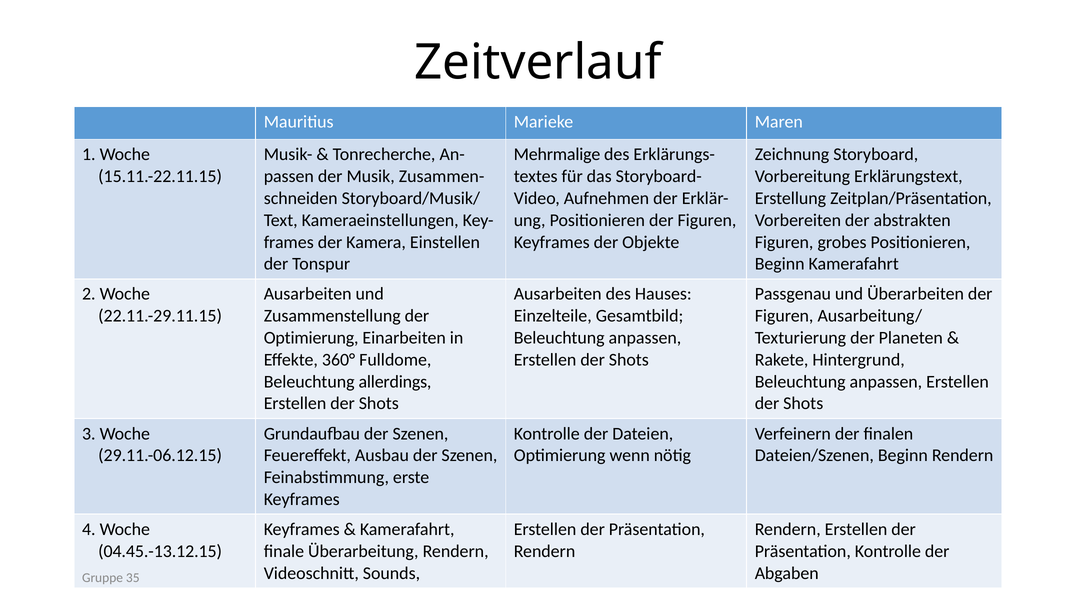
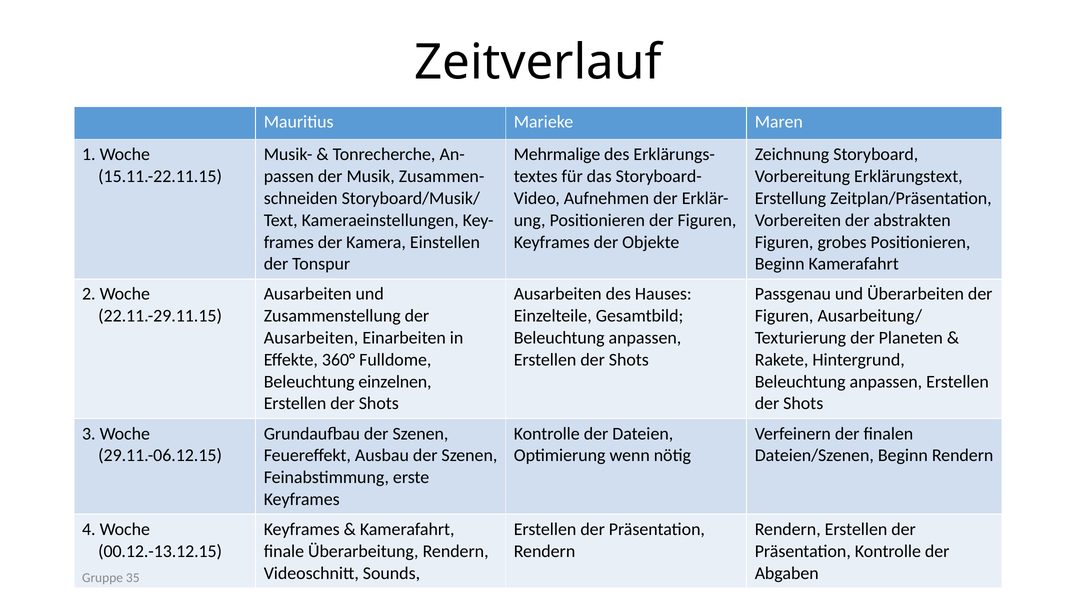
Optimierung at (311, 338): Optimierung -> Ausarbeiten
allerdings: allerdings -> einzelnen
04.45.-13.12.15: 04.45.-13.12.15 -> 00.12.-13.12.15
